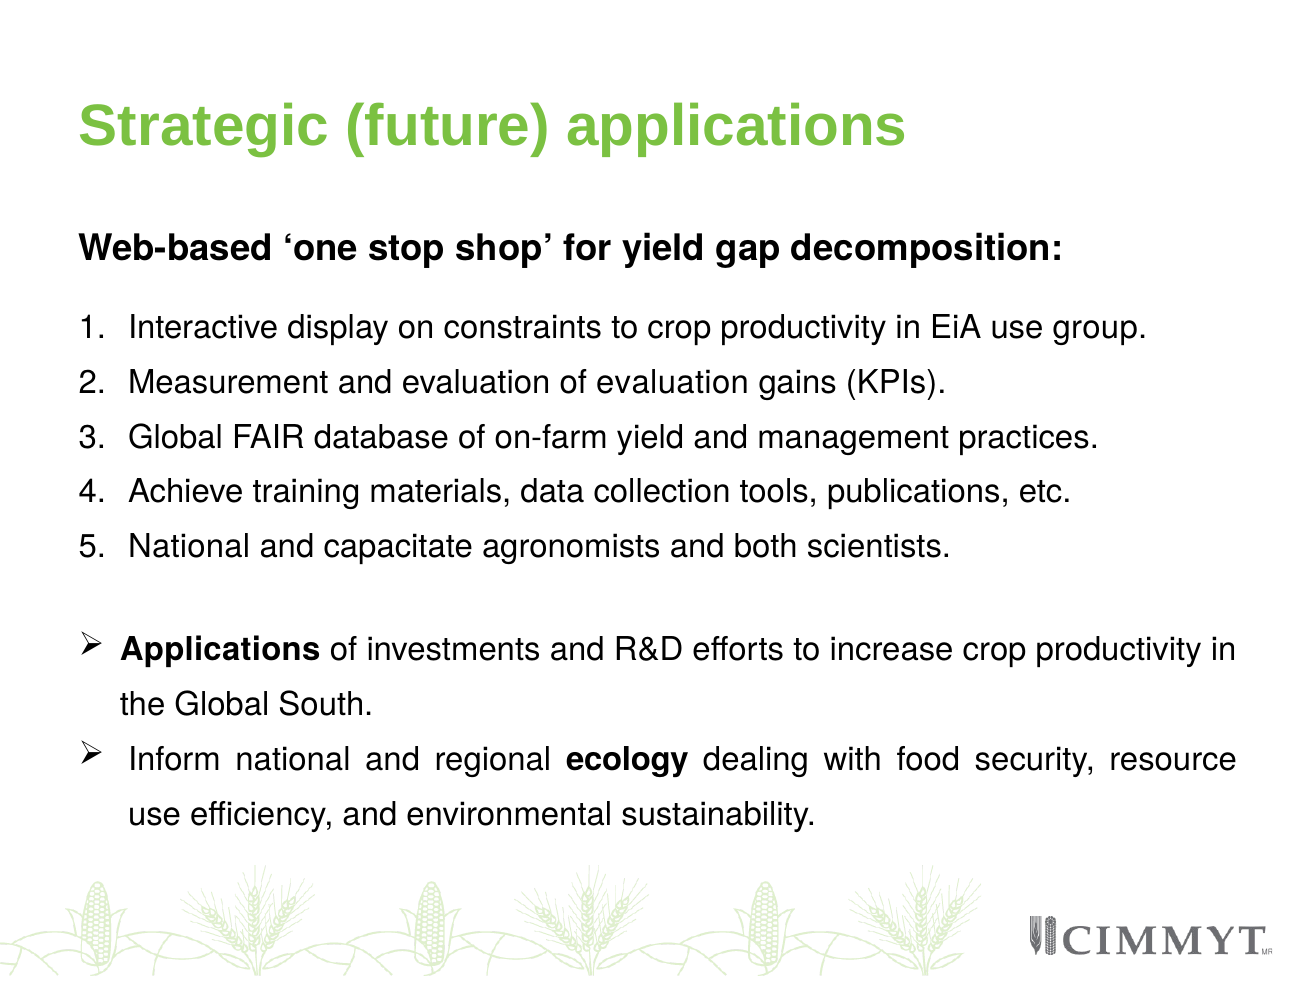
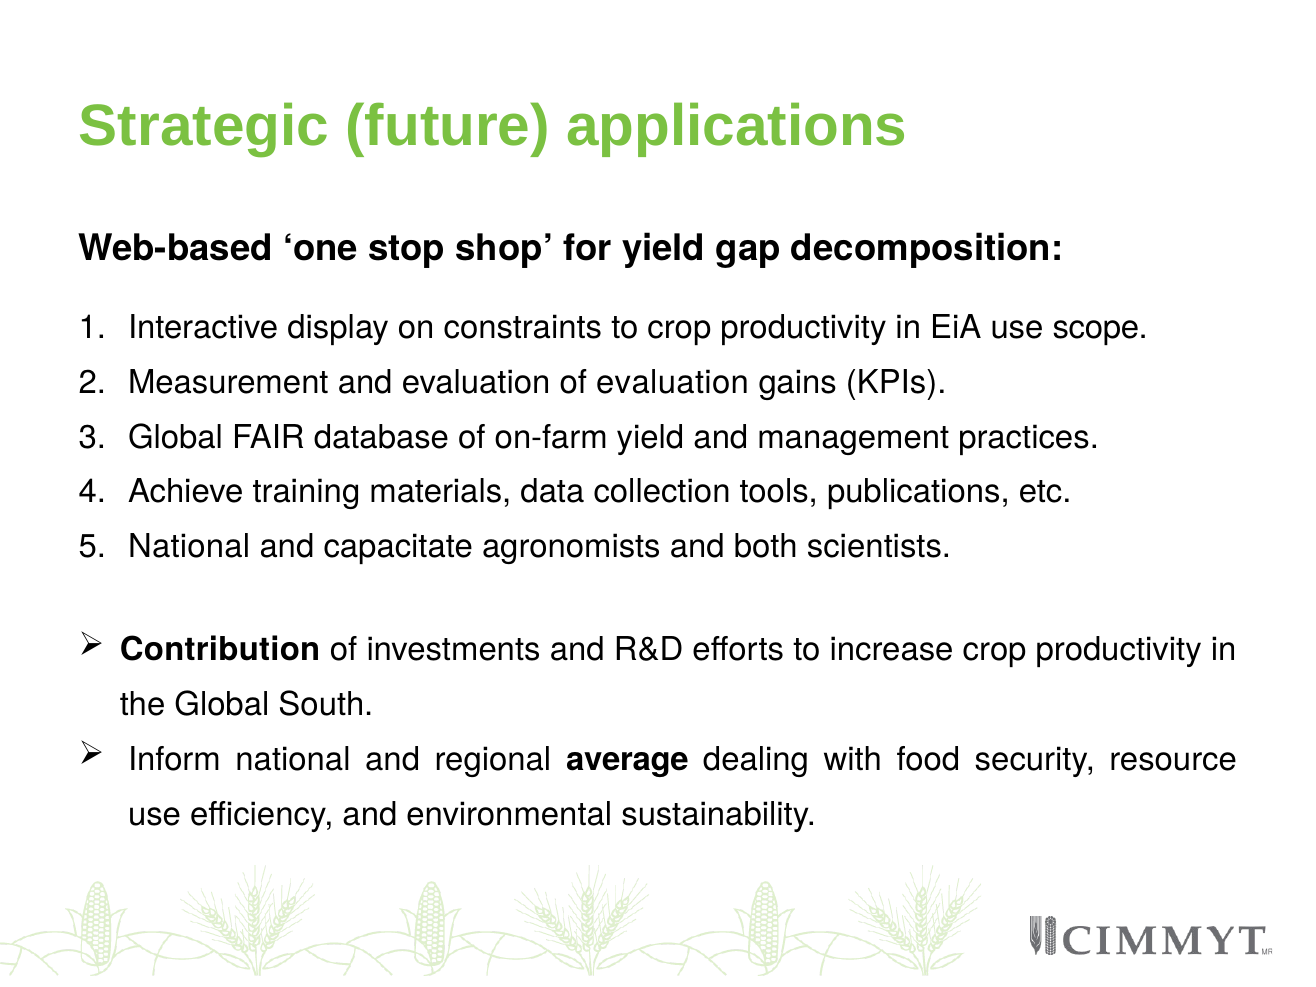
group: group -> scope
Applications at (220, 650): Applications -> Contribution
ecology: ecology -> average
